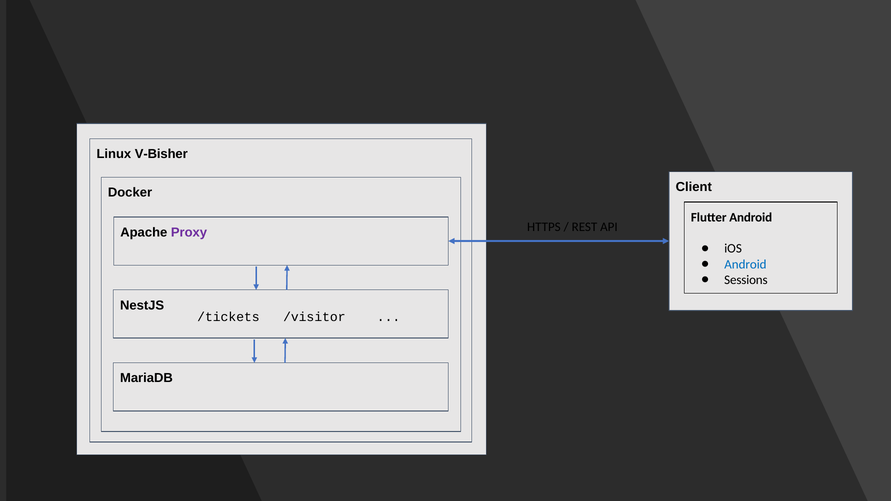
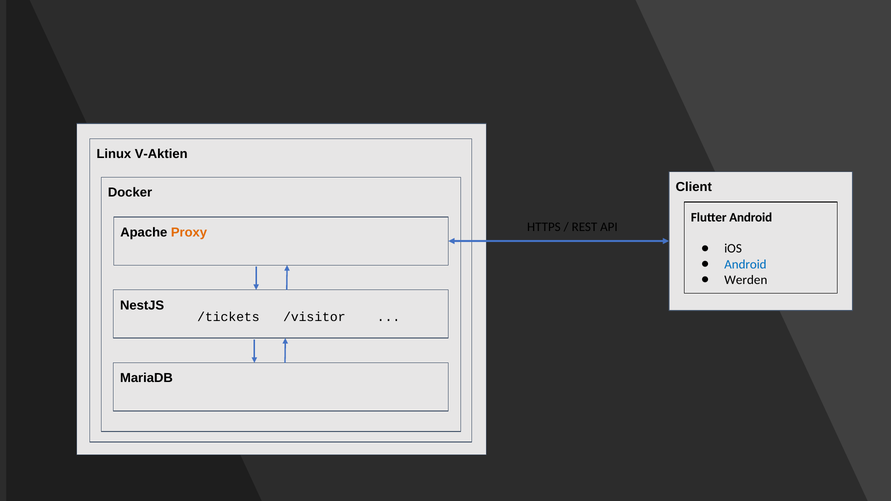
V-Bisher: V-Bisher -> V-Aktien
Proxy colour: purple -> orange
Sessions: Sessions -> Werden
